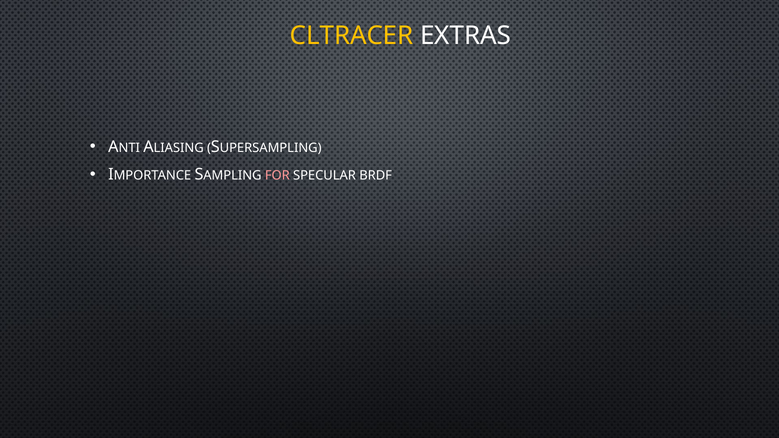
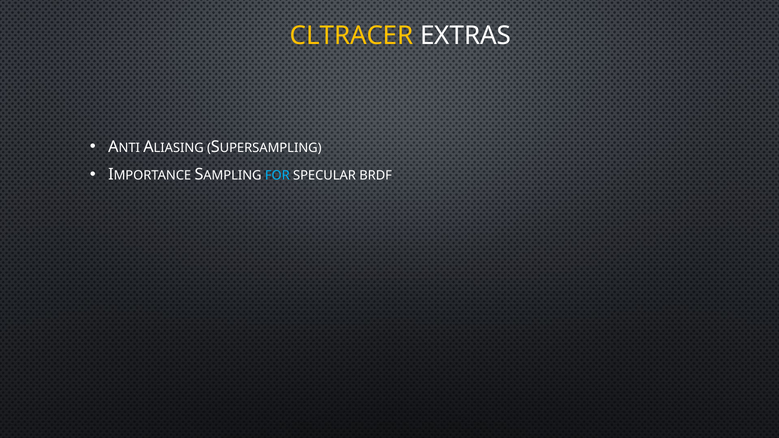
FOR colour: pink -> light blue
